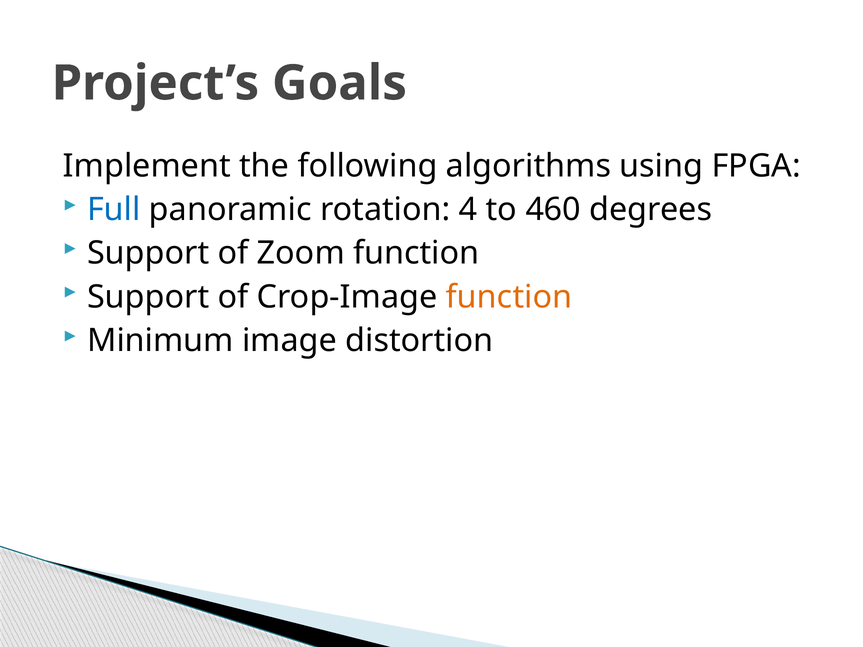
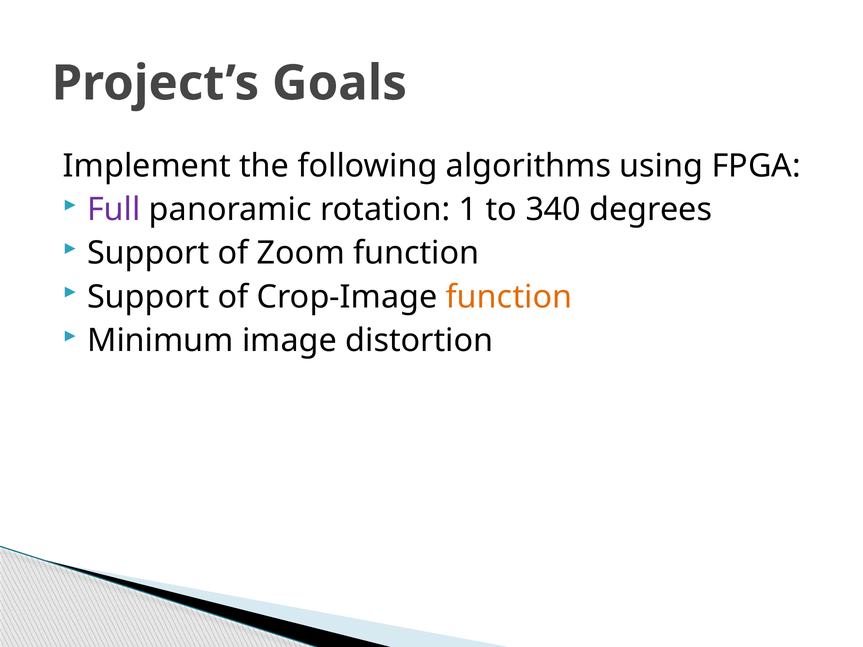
Full colour: blue -> purple
4: 4 -> 1
460: 460 -> 340
